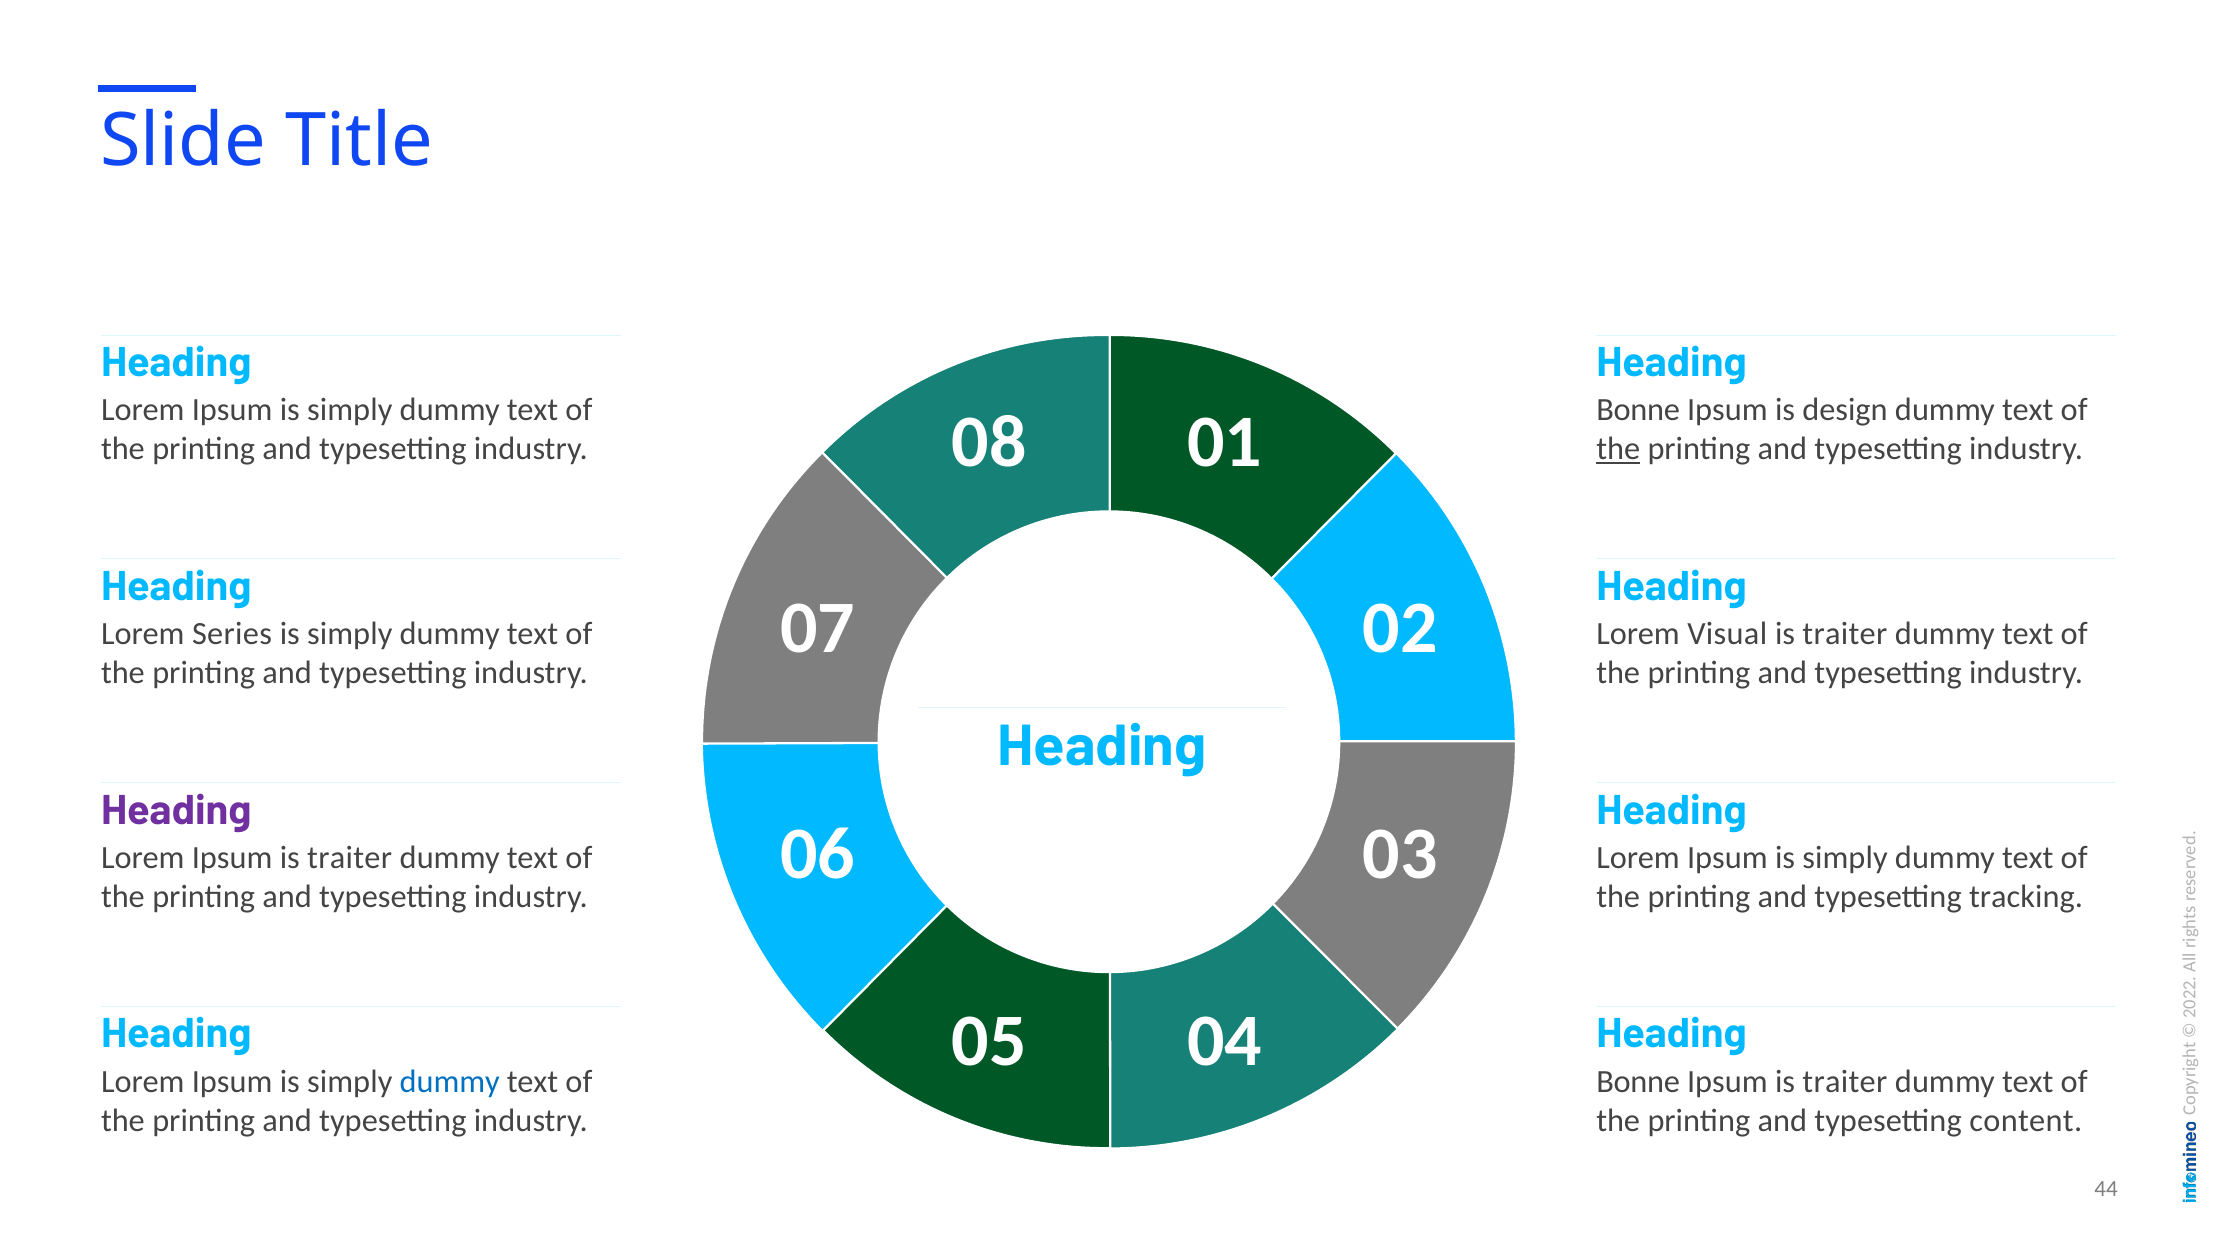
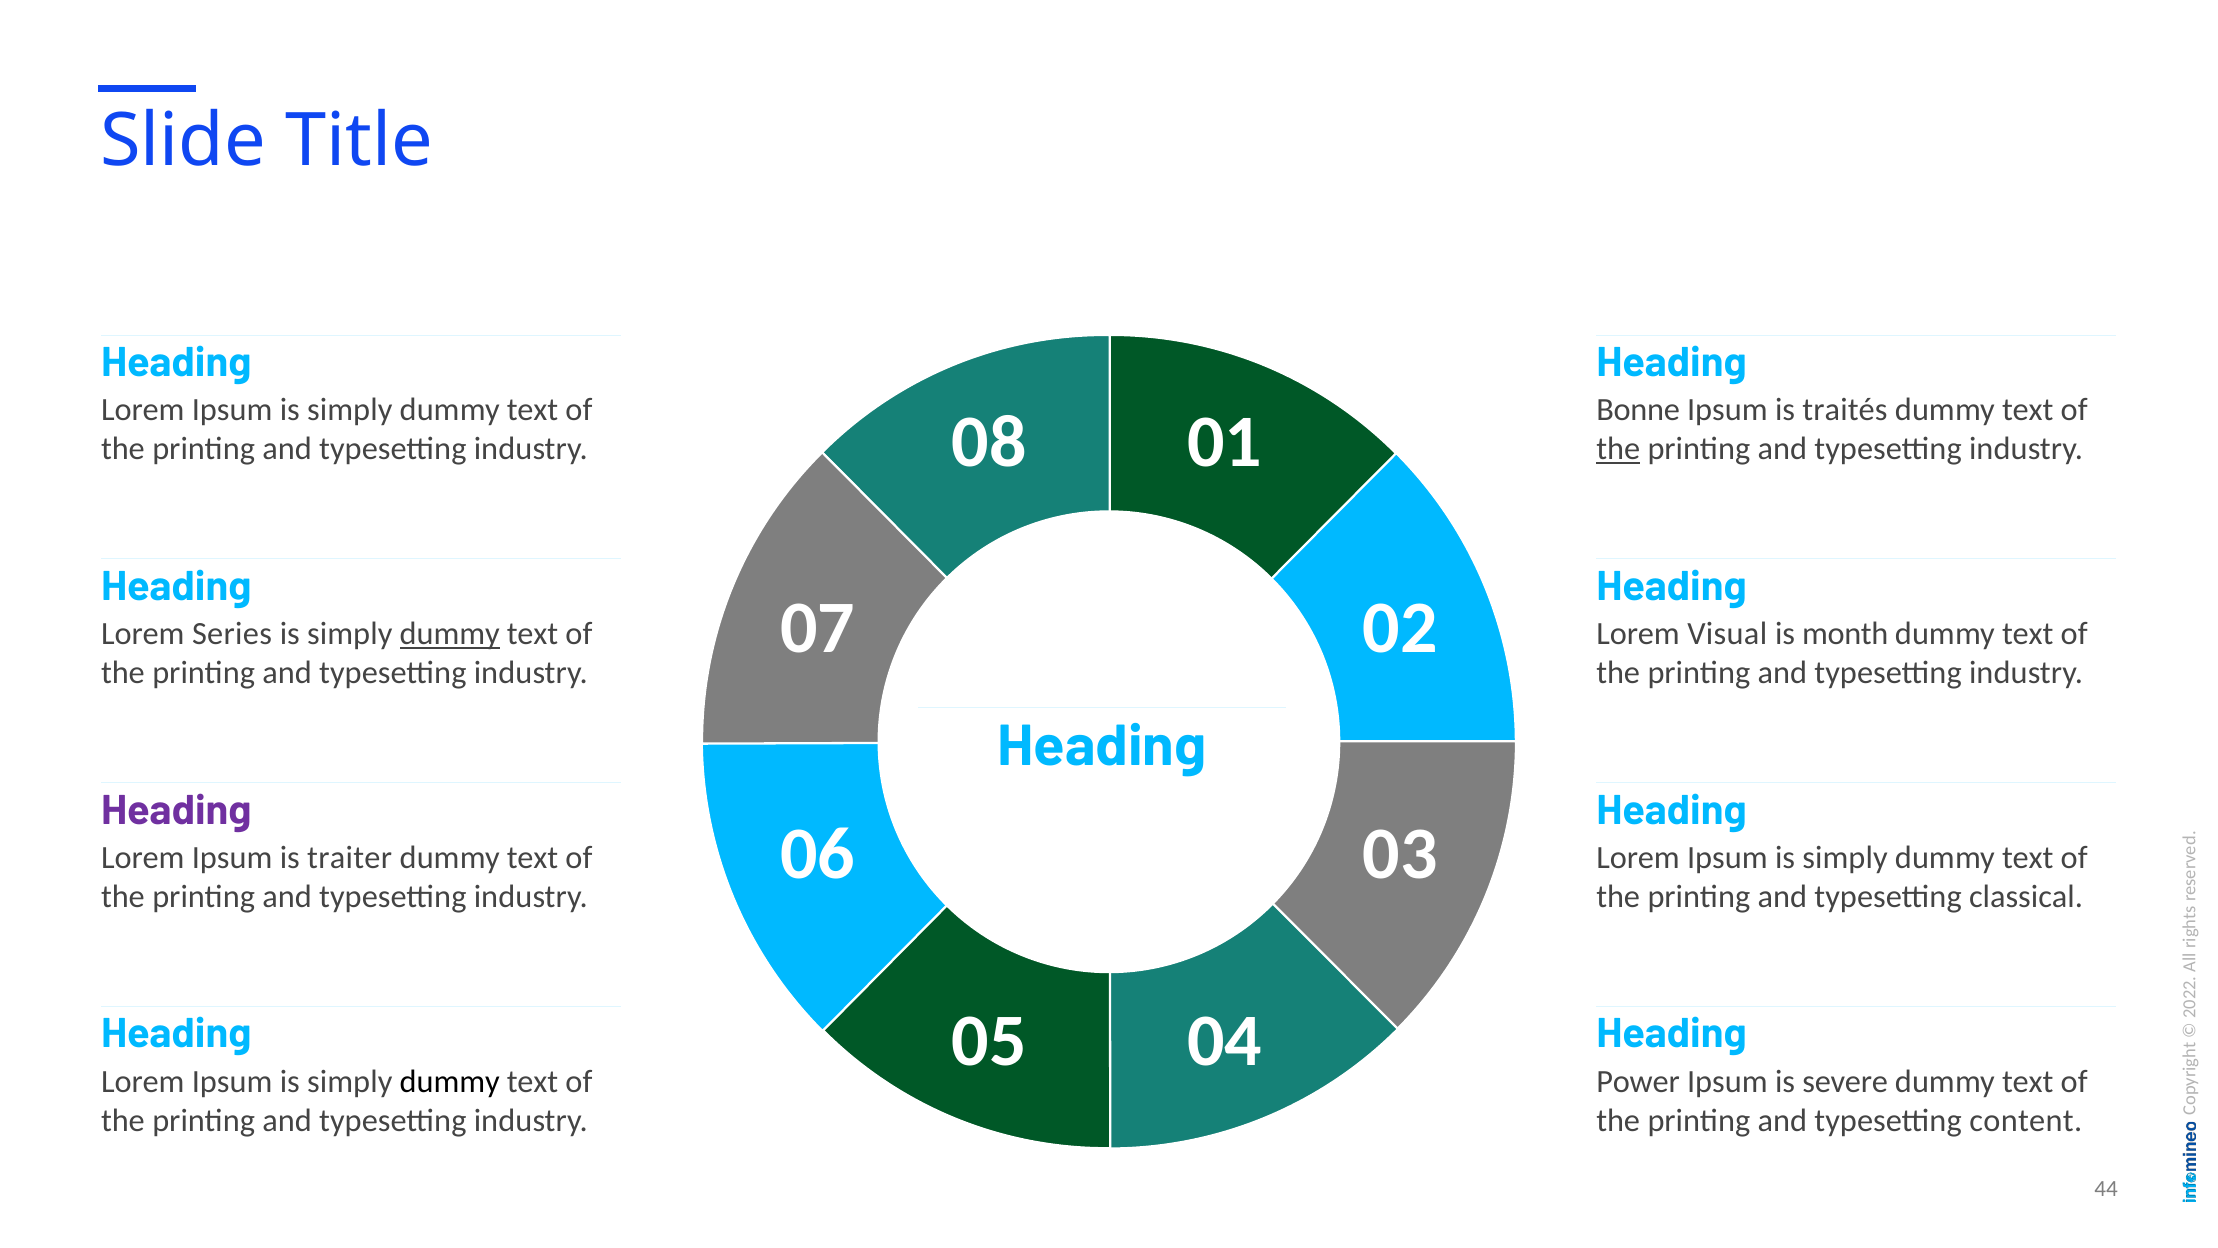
design: design -> traités
dummy at (450, 634) underline: none -> present
traiter at (1845, 634): traiter -> month
tracking: tracking -> classical
dummy at (450, 1082) colour: blue -> black
Bonne at (1638, 1082): Bonne -> Power
traiter at (1845, 1082): traiter -> severe
